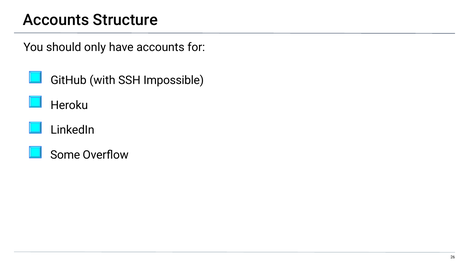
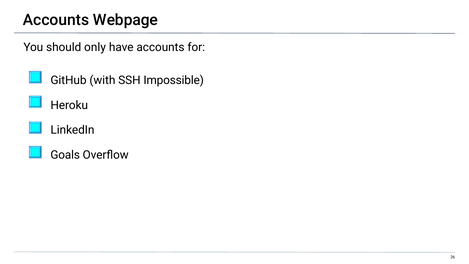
Structure: Structure -> Webpage
Some: Some -> Goals
